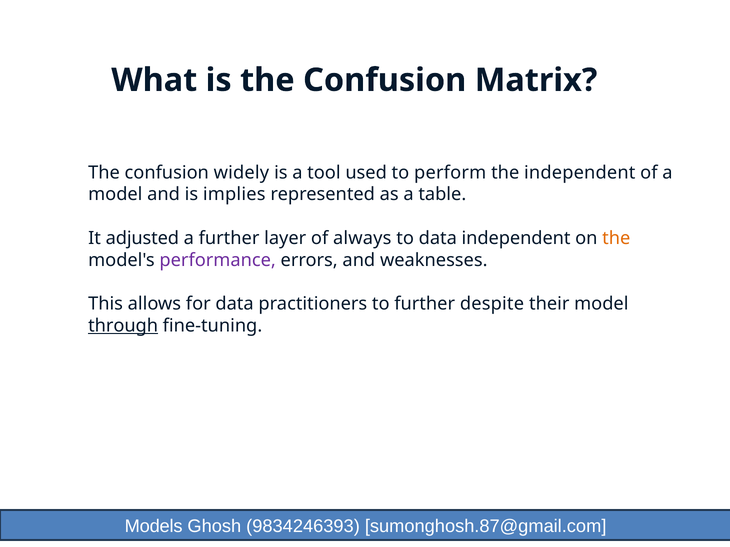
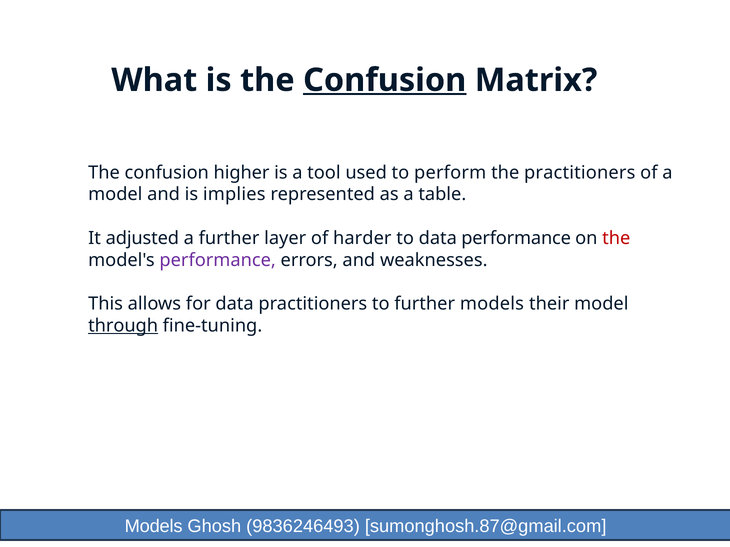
Confusion at (385, 80) underline: none -> present
widely: widely -> higher
the independent: independent -> practitioners
always: always -> harder
data independent: independent -> performance
the at (616, 238) colour: orange -> red
further despite: despite -> models
9834246393: 9834246393 -> 9836246493
